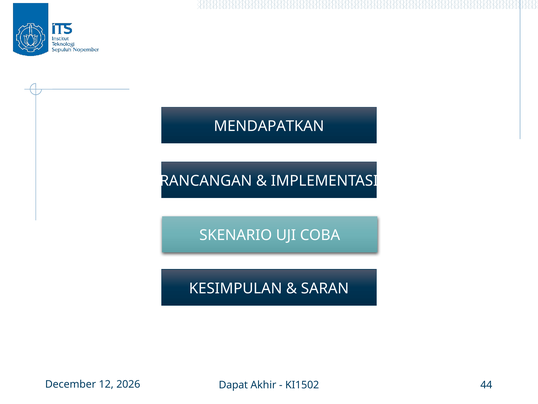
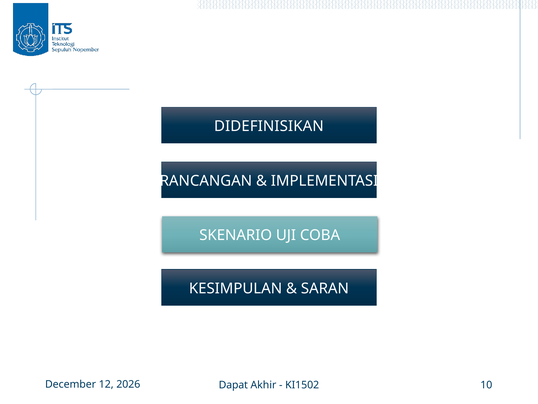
MENDAPATKAN: MENDAPATKAN -> DIDEFINISIKAN
44: 44 -> 10
